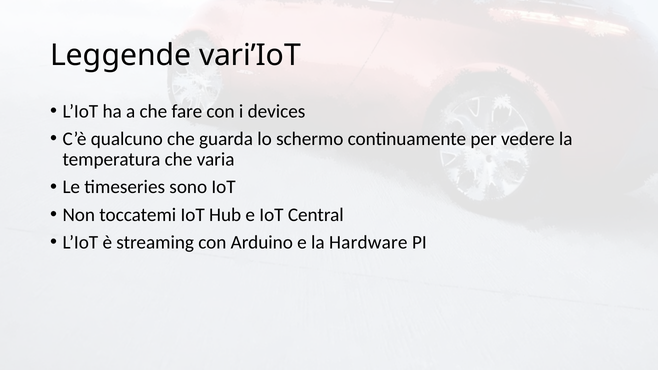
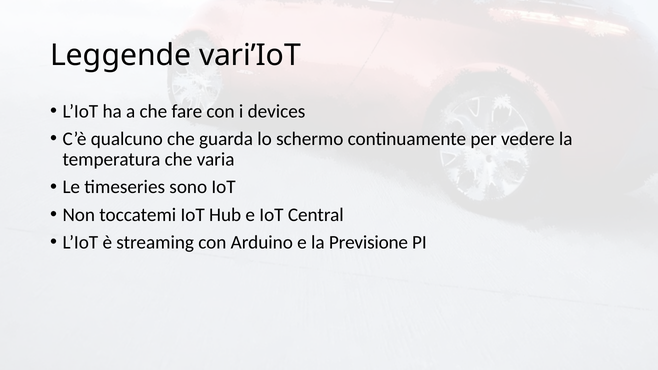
Hardware: Hardware -> Previsione
